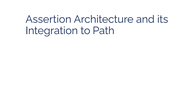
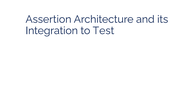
Path: Path -> Test
